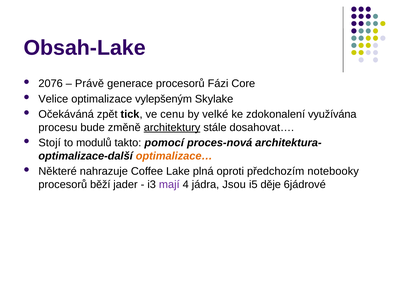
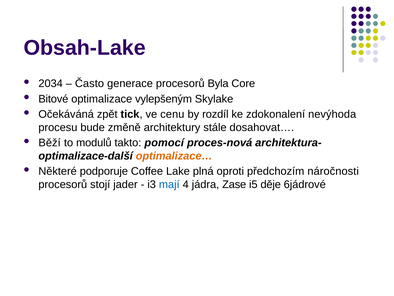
2076: 2076 -> 2034
Právě: Právě -> Často
Fázi: Fázi -> Byla
Velice: Velice -> Bitové
velké: velké -> rozdíl
využívána: využívána -> nevýhoda
architektury underline: present -> none
Stojí: Stojí -> Běží
nahrazuje: nahrazuje -> podporuje
notebooky: notebooky -> náročnosti
běží: běží -> stojí
mají colour: purple -> blue
Jsou: Jsou -> Zase
